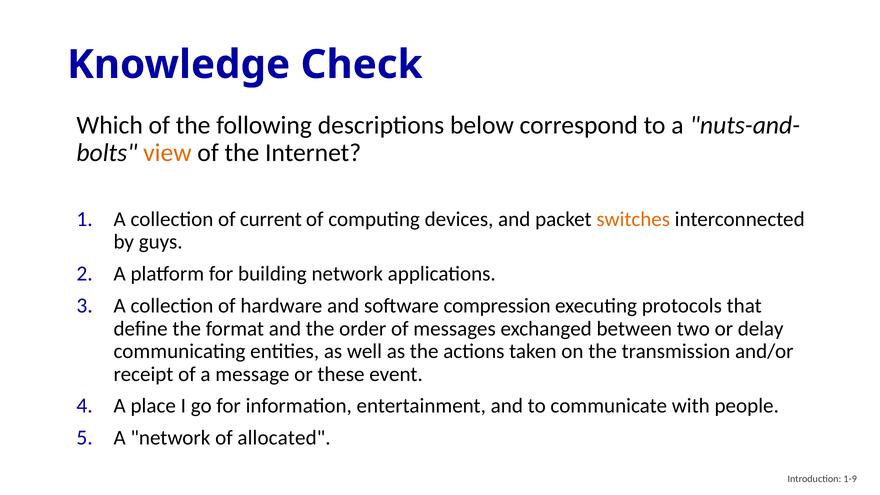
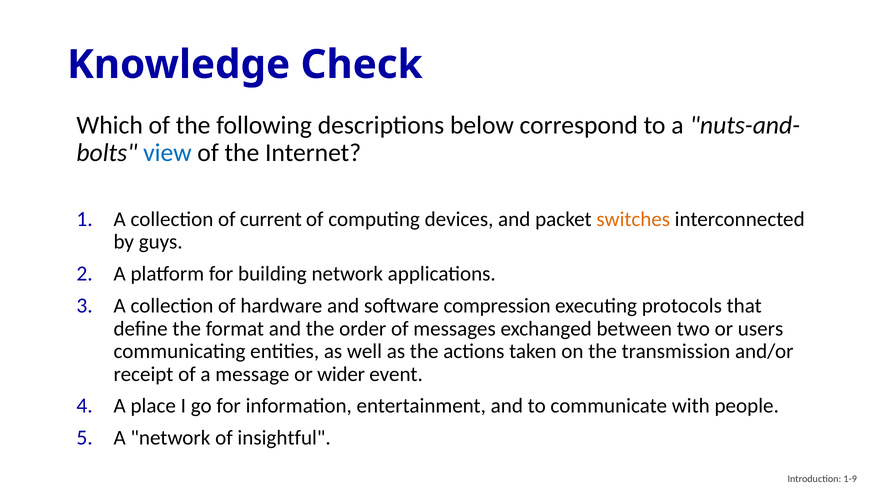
view colour: orange -> blue
delay: delay -> users
these: these -> wider
allocated: allocated -> insightful
